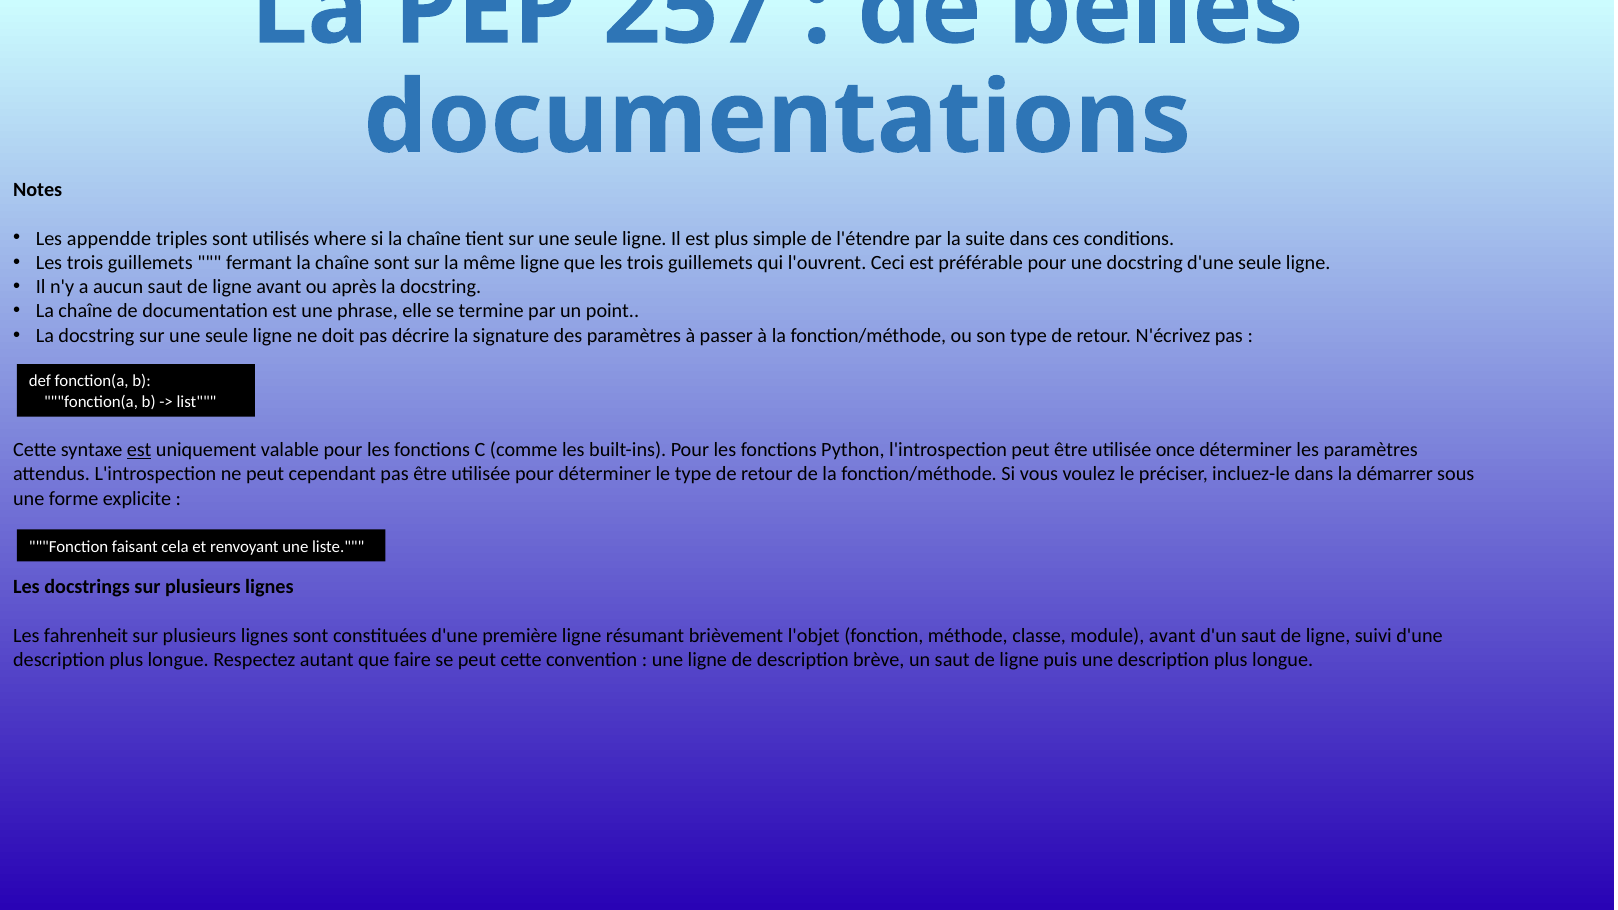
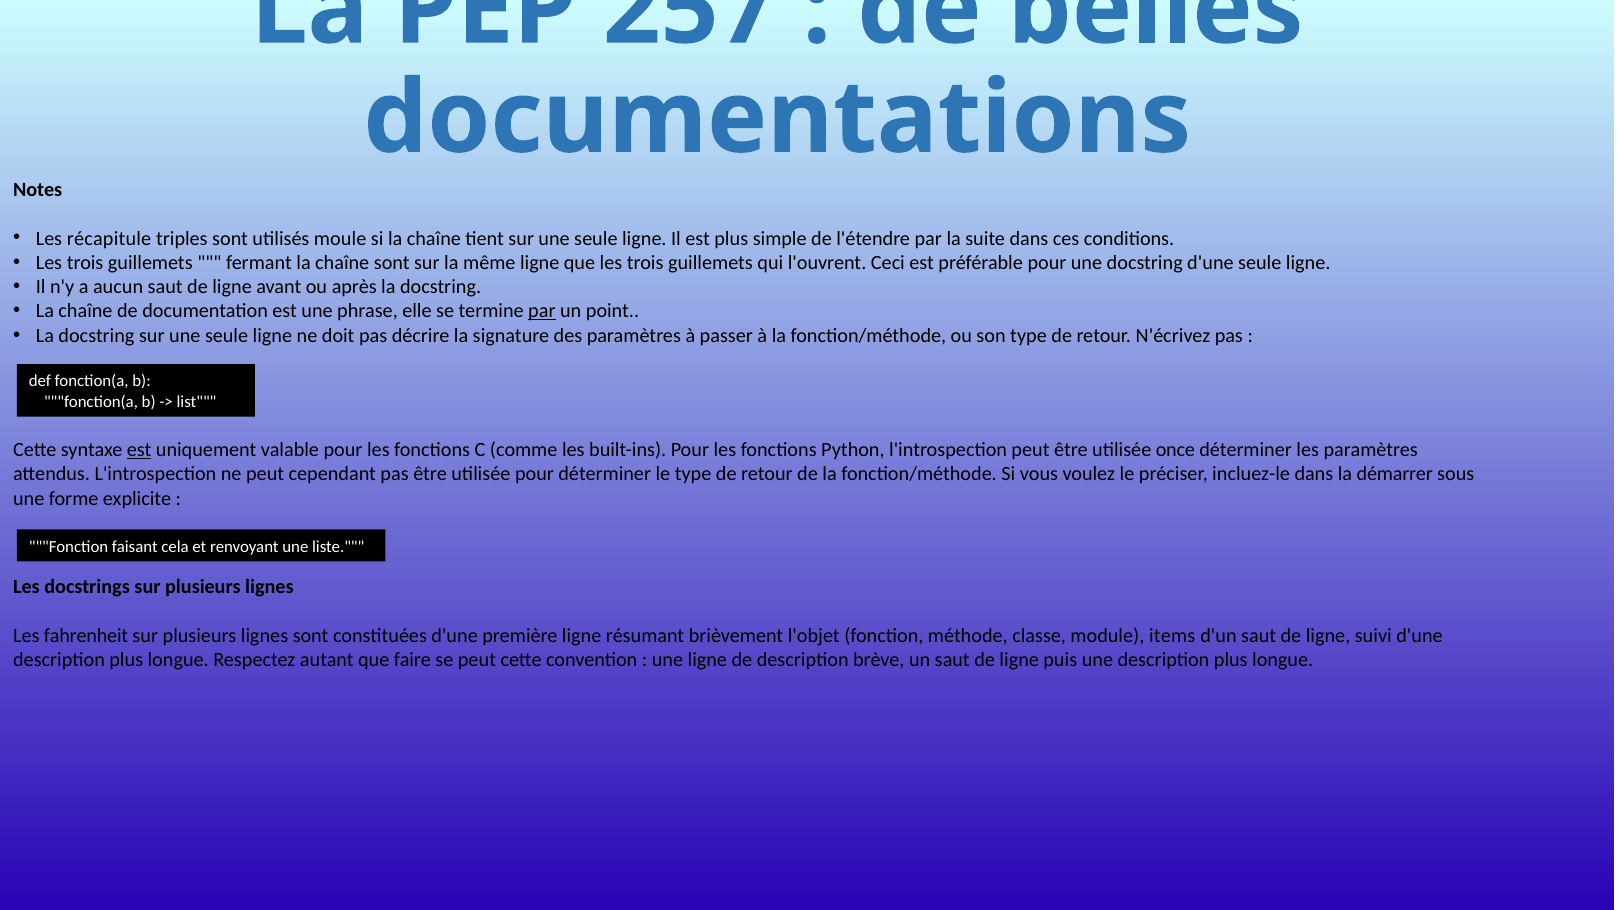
appendde: appendde -> récapitule
where: where -> moule
par at (542, 311) underline: none -> present
module avant: avant -> items
